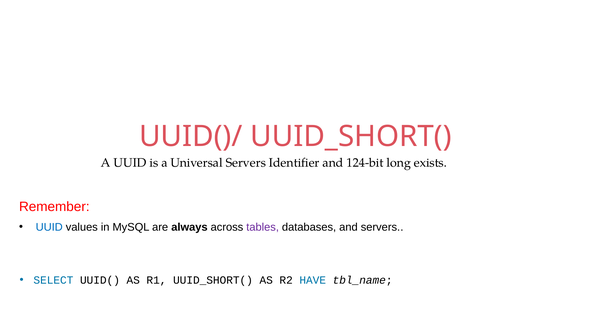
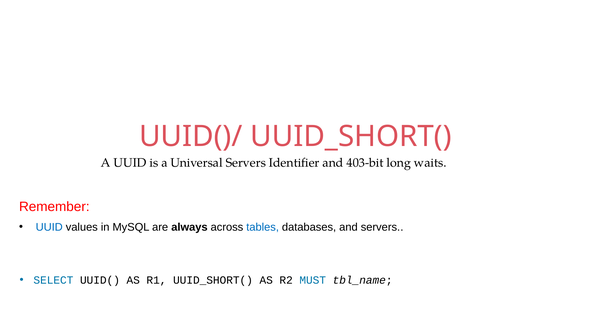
124-bit: 124-bit -> 403-bit
exists: exists -> waits
tables colour: purple -> blue
HAVE: HAVE -> MUST
